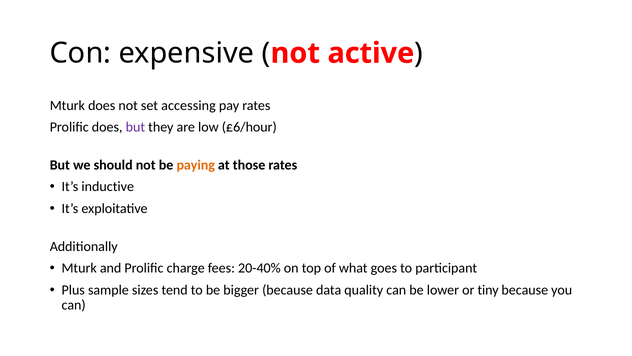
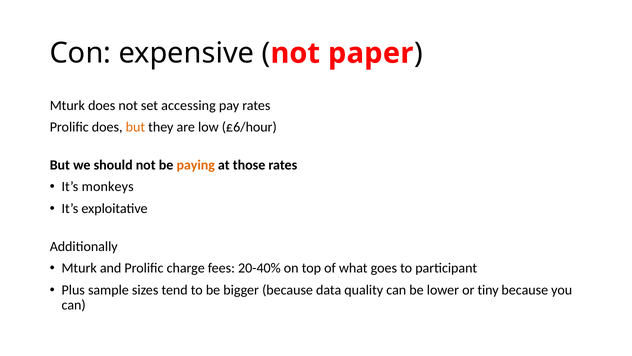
active: active -> paper
but at (135, 127) colour: purple -> orange
inductive: inductive -> monkeys
